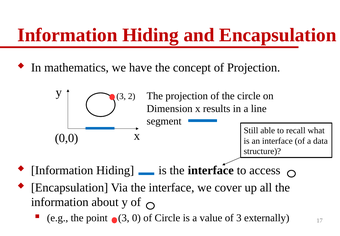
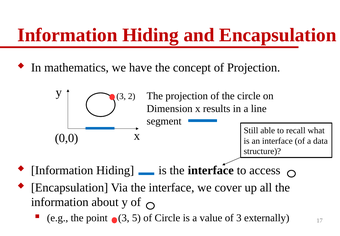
0: 0 -> 5
